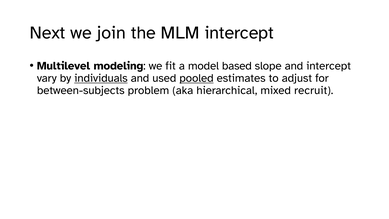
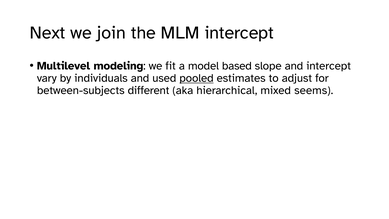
individuals underline: present -> none
problem: problem -> different
recruit: recruit -> seems
